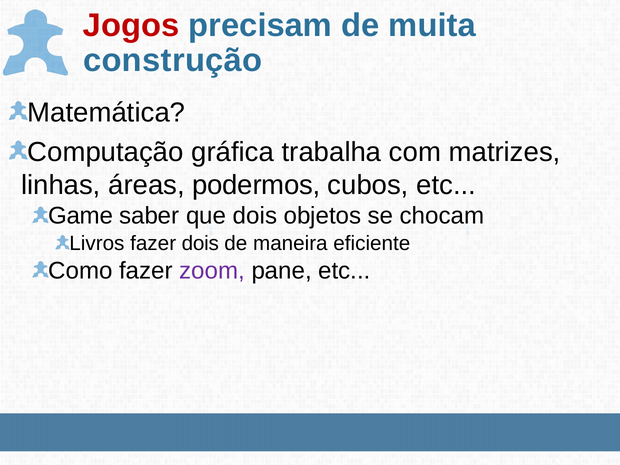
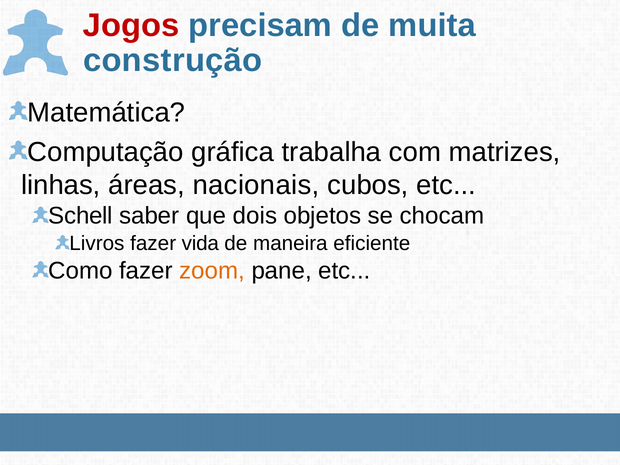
podermos: podermos -> nacionais
Game: Game -> Schell
fazer dois: dois -> vida
zoom colour: purple -> orange
